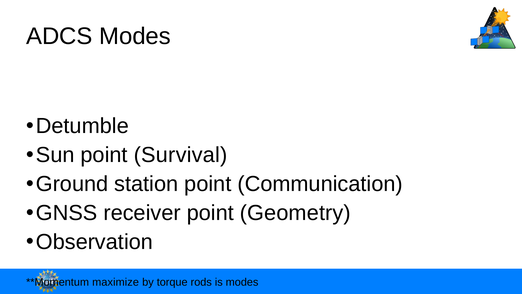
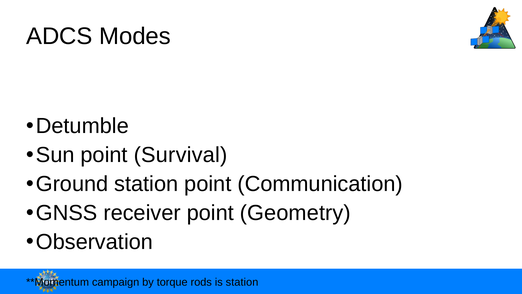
maximize: maximize -> campaign
is modes: modes -> station
